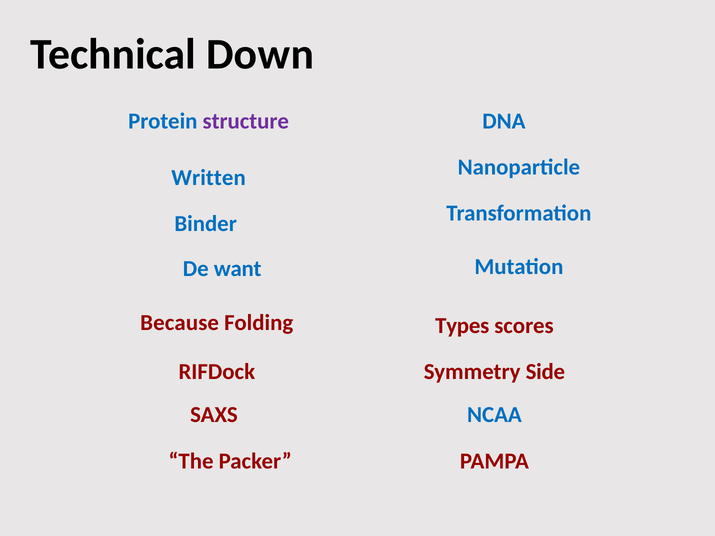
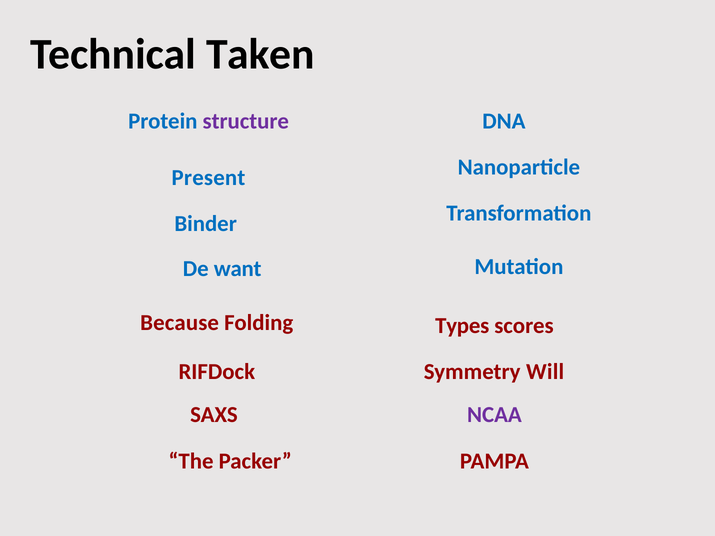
Down: Down -> Taken
Written: Written -> Present
Side: Side -> Will
NCAA colour: blue -> purple
